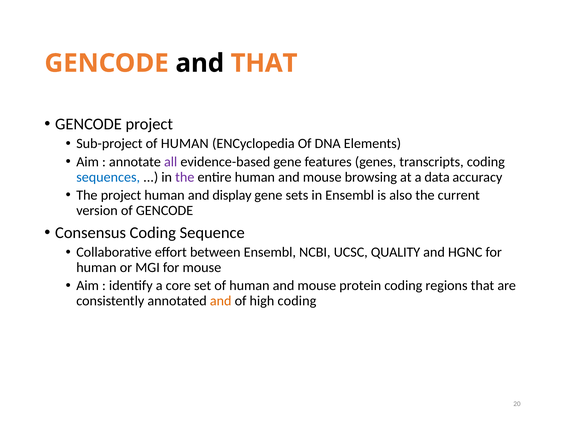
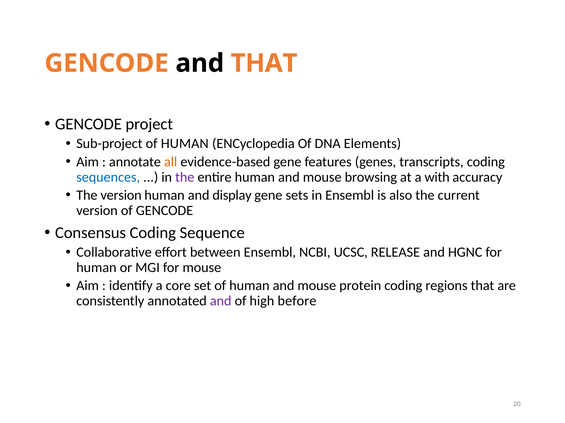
all colour: purple -> orange
data: data -> with
The project: project -> version
QUALITY: QUALITY -> RELEASE
and at (221, 301) colour: orange -> purple
high coding: coding -> before
